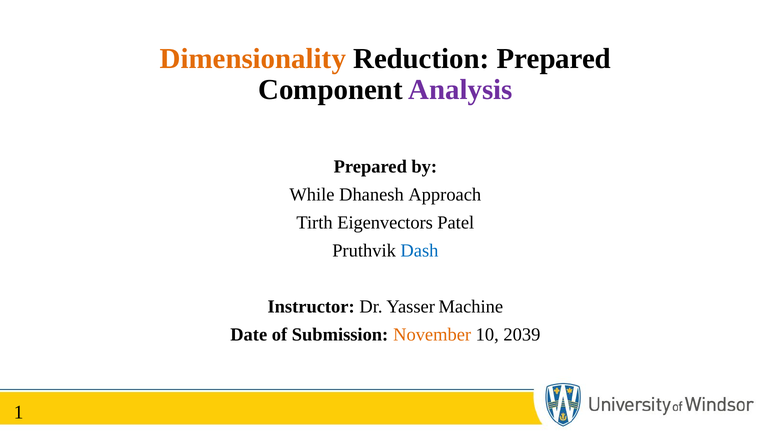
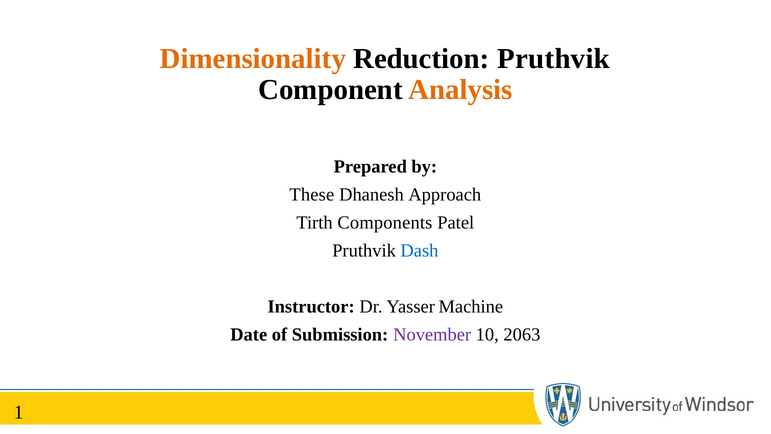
Reduction Prepared: Prepared -> Pruthvik
Analysis colour: purple -> orange
While: While -> These
Eigenvectors: Eigenvectors -> Components
November colour: orange -> purple
2039: 2039 -> 2063
